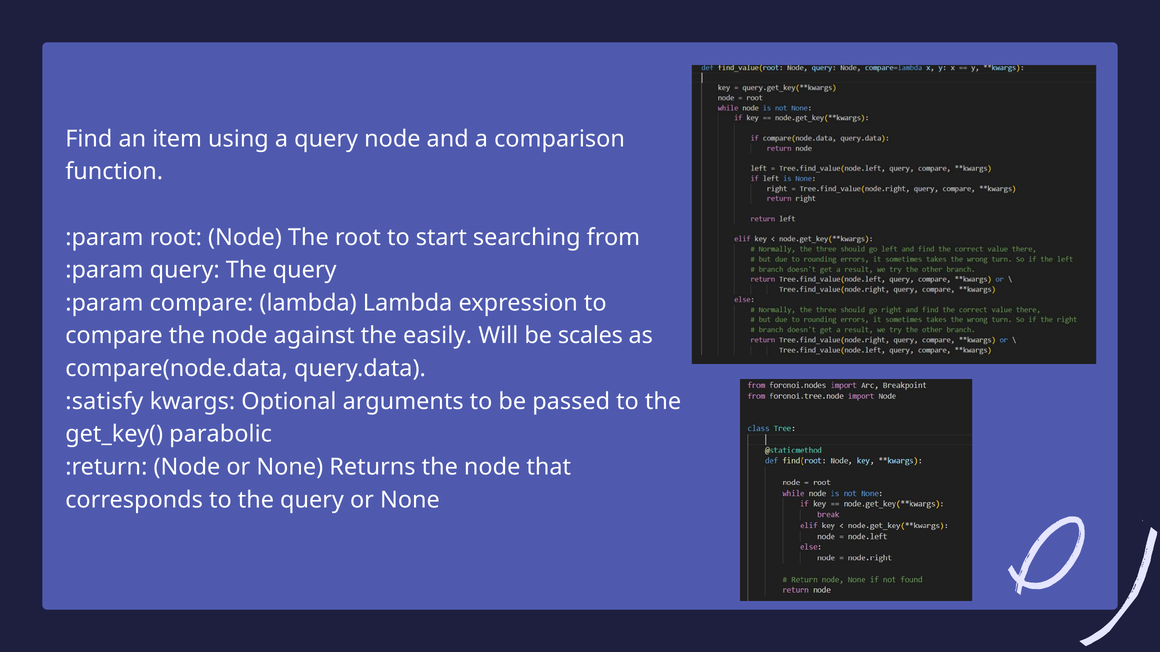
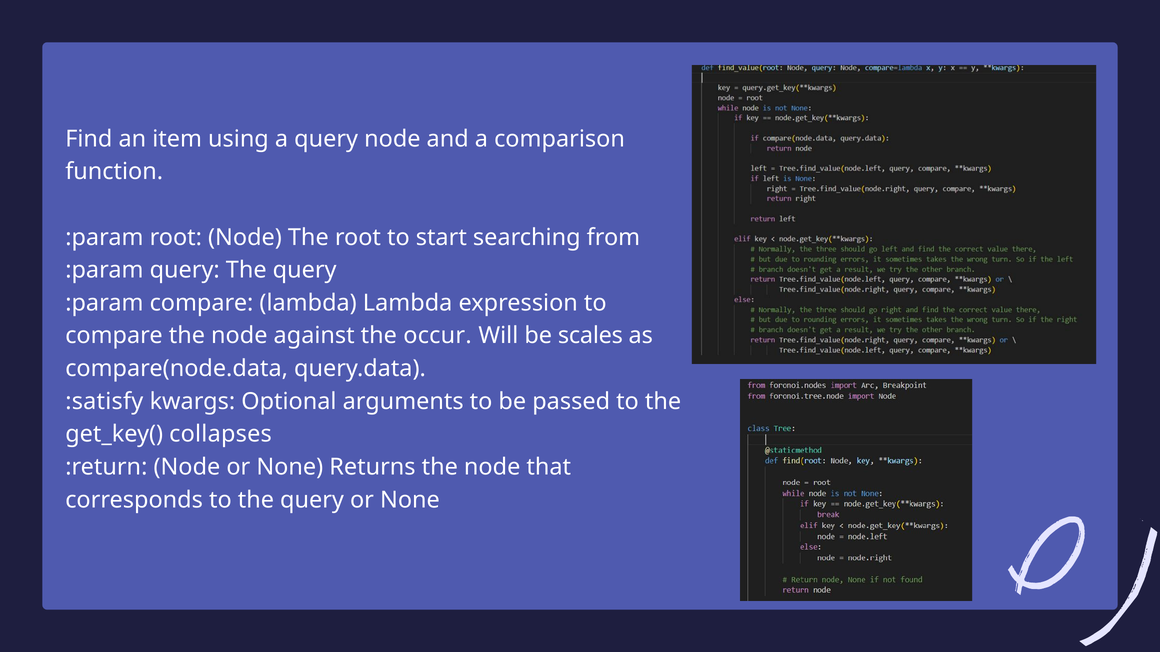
easily: easily -> occur
parabolic: parabolic -> collapses
